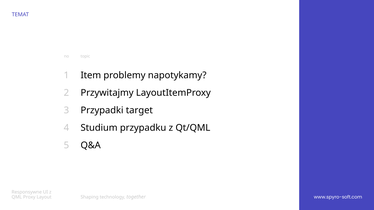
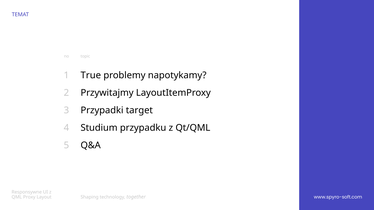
Item: Item -> True
